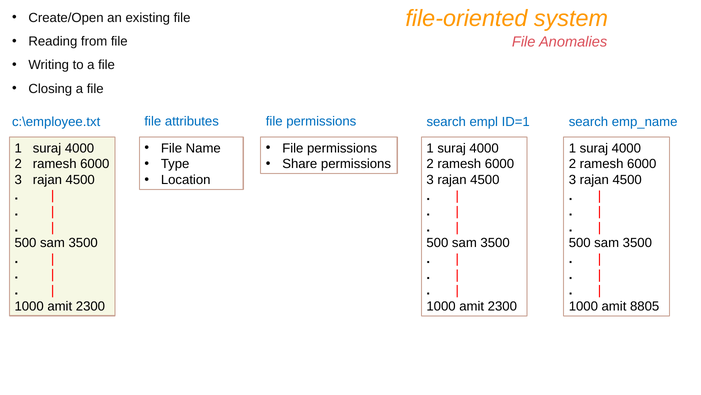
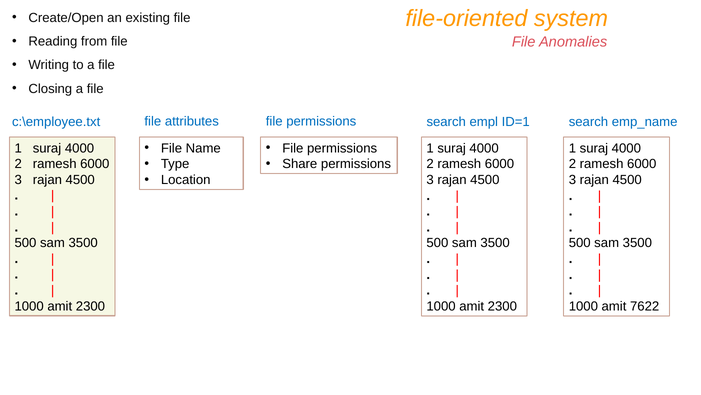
8805: 8805 -> 7622
